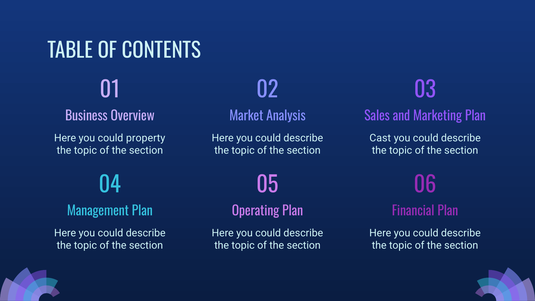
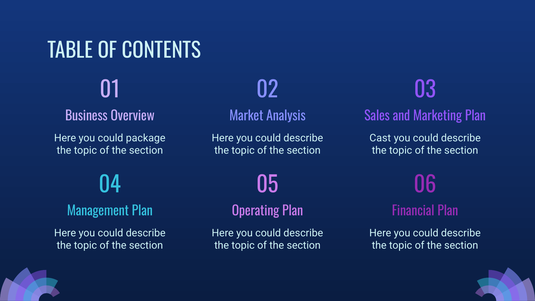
property: property -> package
